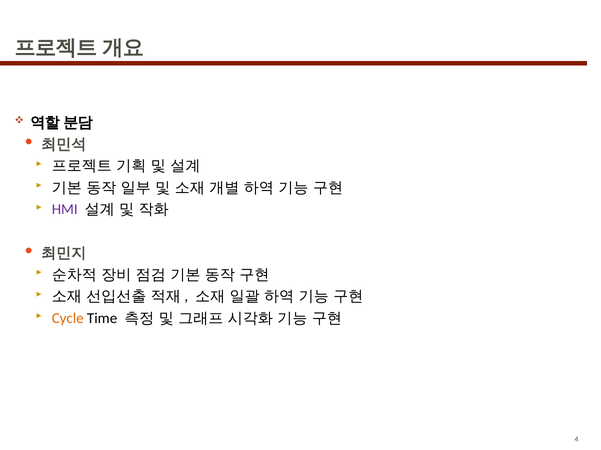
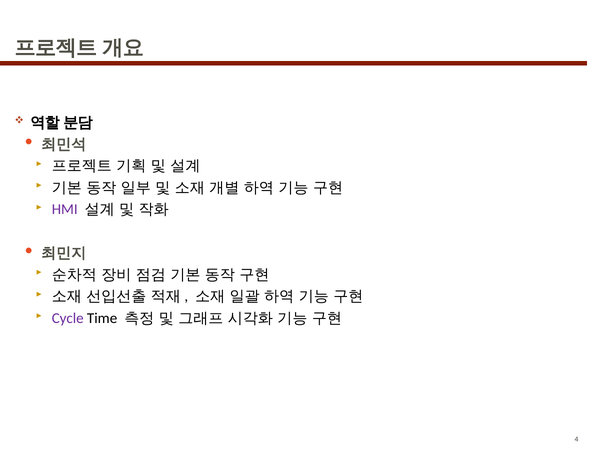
Cycle colour: orange -> purple
